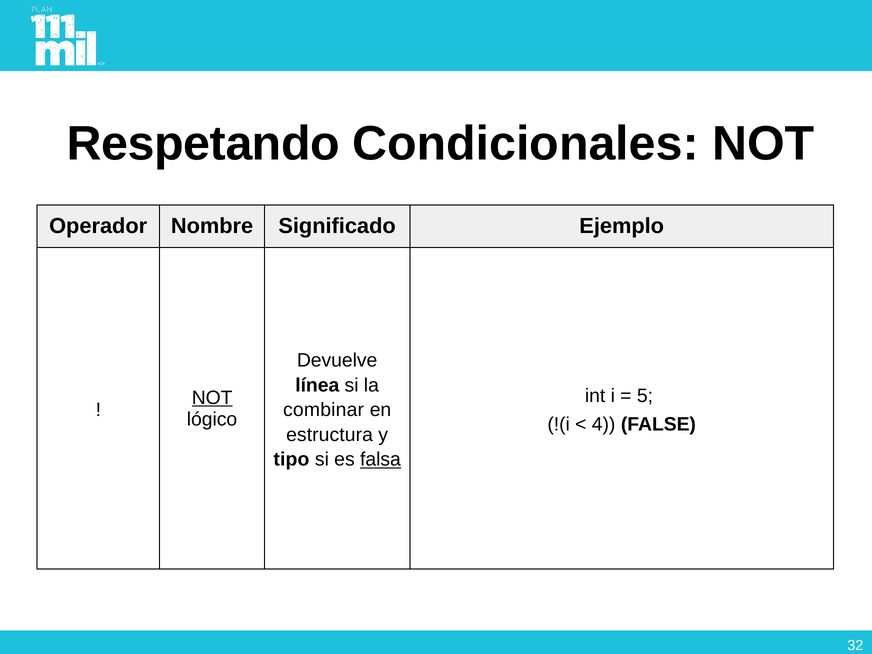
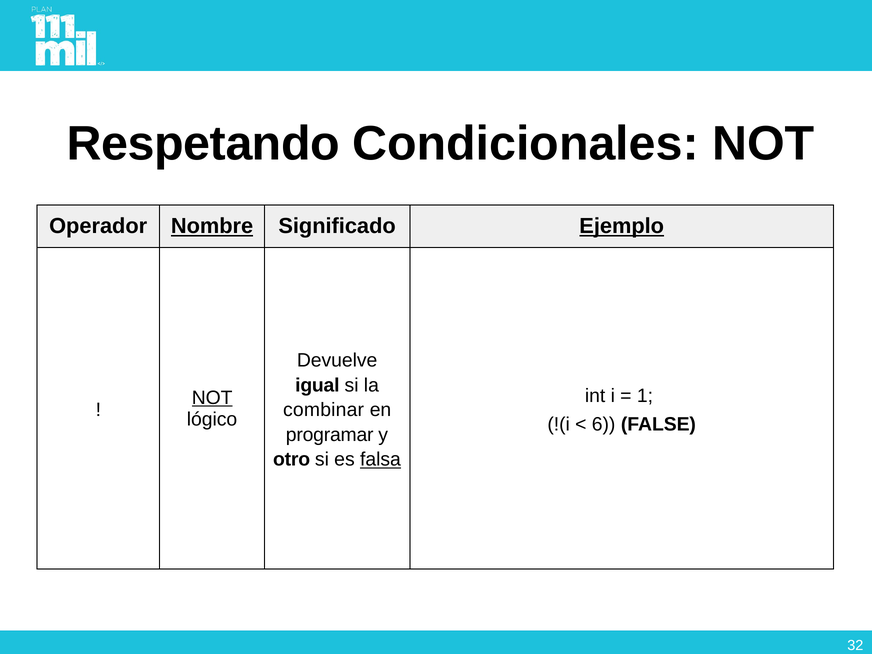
Nombre underline: none -> present
Ejemplo underline: none -> present
línea: línea -> igual
5: 5 -> 1
4: 4 -> 6
estructura: estructura -> programar
tipo: tipo -> otro
